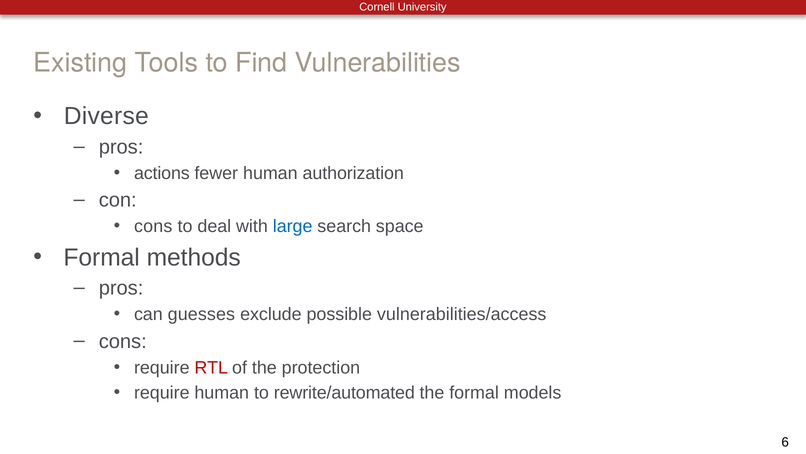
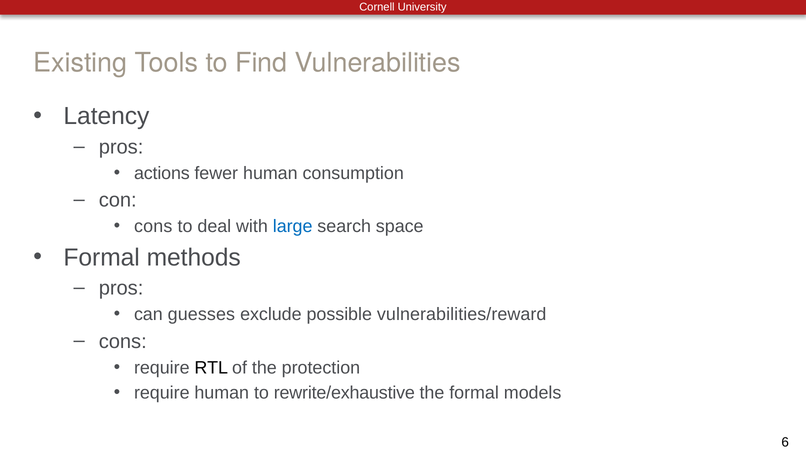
Diverse: Diverse -> Latency
authorization: authorization -> consumption
vulnerabilities/access: vulnerabilities/access -> vulnerabilities/reward
RTL colour: red -> black
rewrite/automated: rewrite/automated -> rewrite/exhaustive
